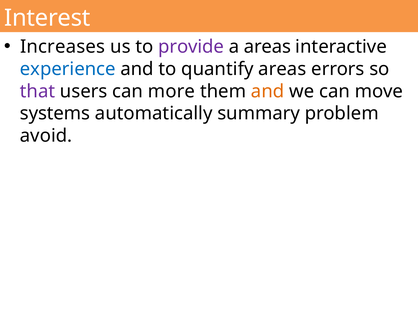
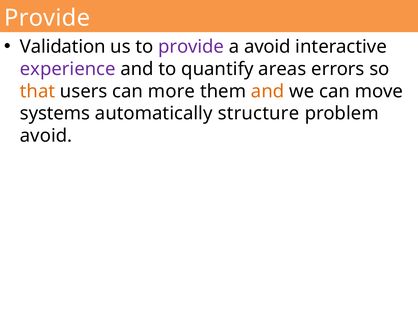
Interest at (47, 18): Interest -> Provide
Increases: Increases -> Validation
a areas: areas -> avoid
experience colour: blue -> purple
that colour: purple -> orange
summary: summary -> structure
